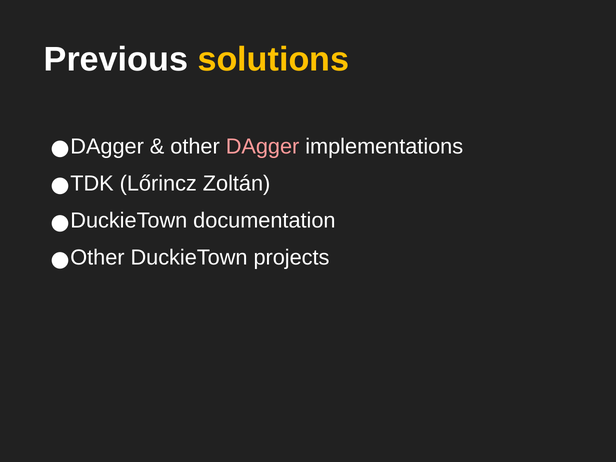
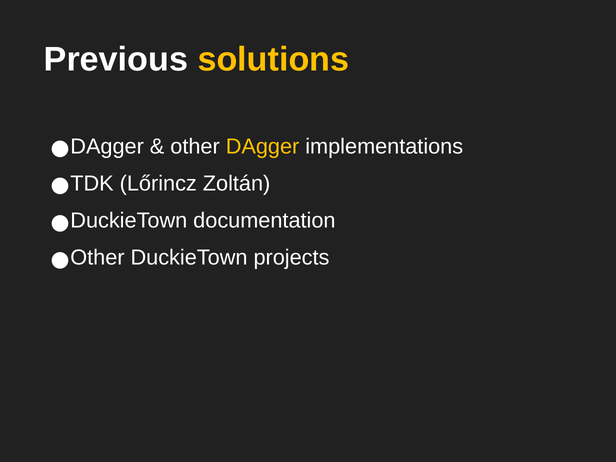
DAgger at (263, 147) colour: pink -> yellow
